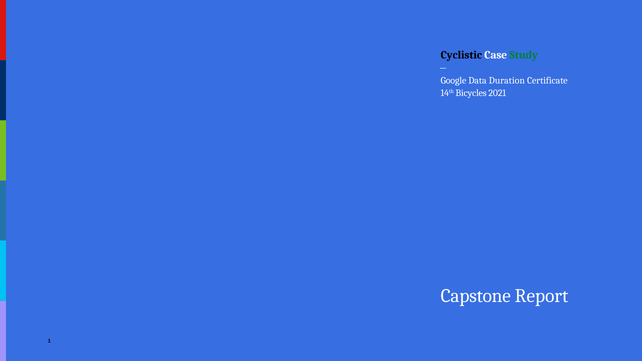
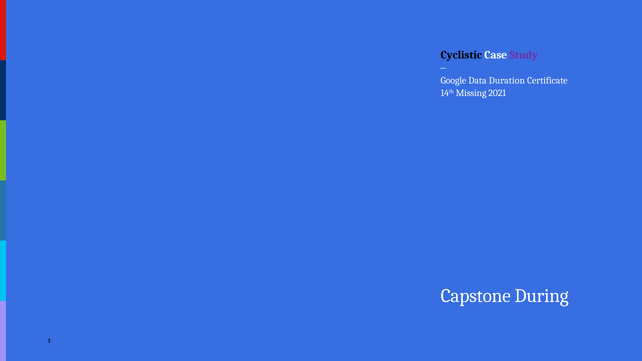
Study colour: green -> purple
Bicycles: Bicycles -> Missing
Report: Report -> During
